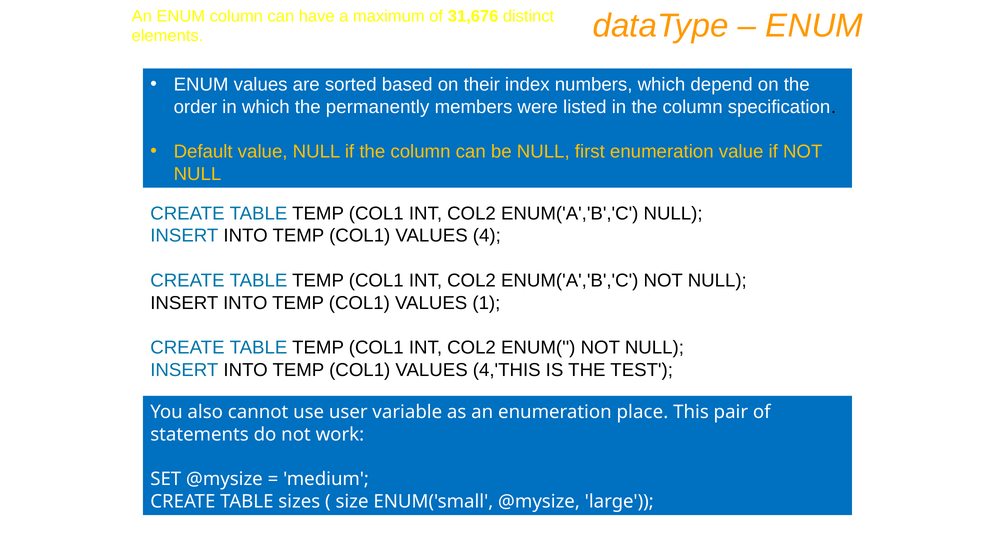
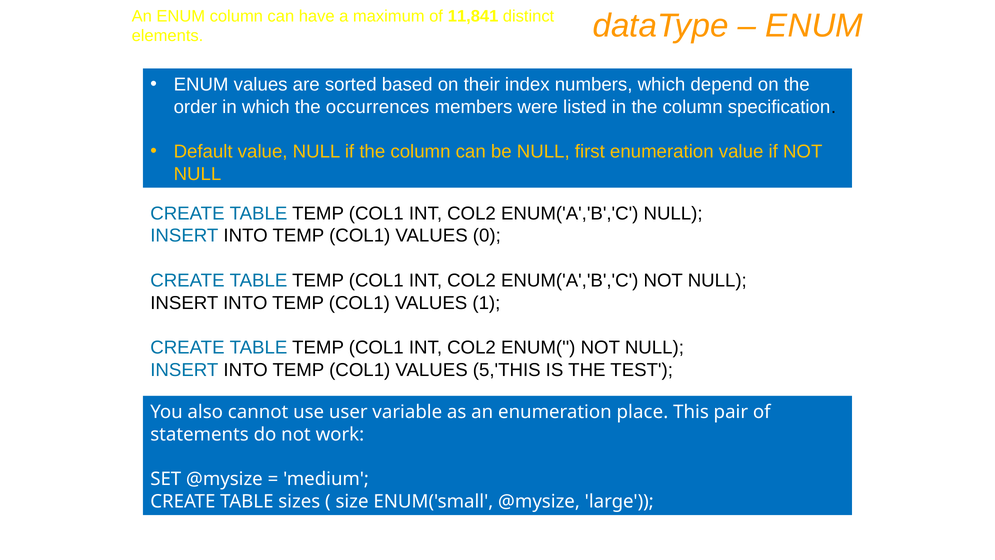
31,676: 31,676 -> 11,841
permanently: permanently -> occurrences
4: 4 -> 0
4,'THIS: 4,'THIS -> 5,'THIS
